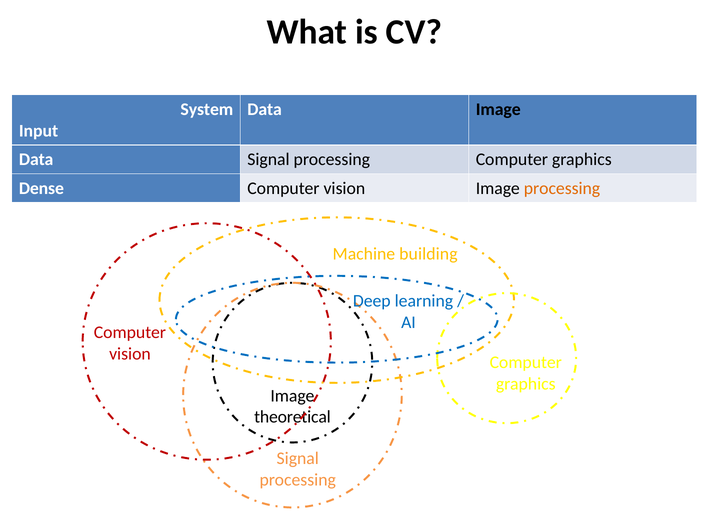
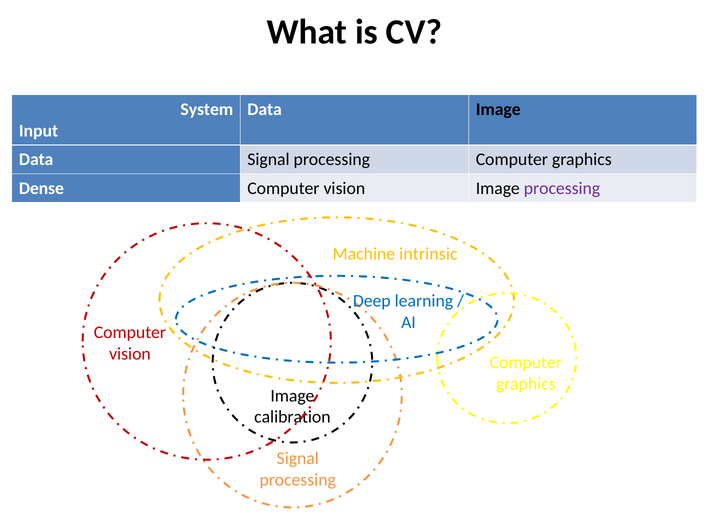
processing at (562, 188) colour: orange -> purple
building: building -> intrinsic
theoretical: theoretical -> calibration
